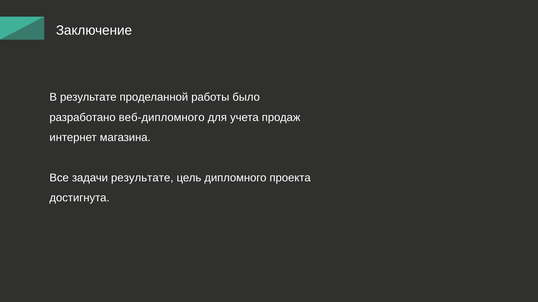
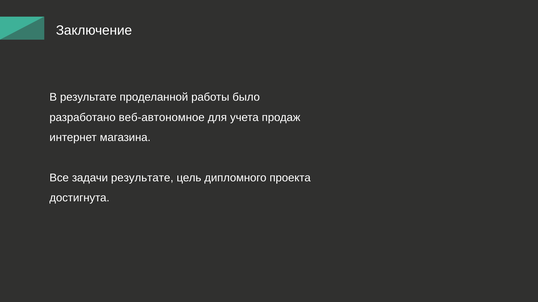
веб-дипломного: веб-дипломного -> веб-автономное
